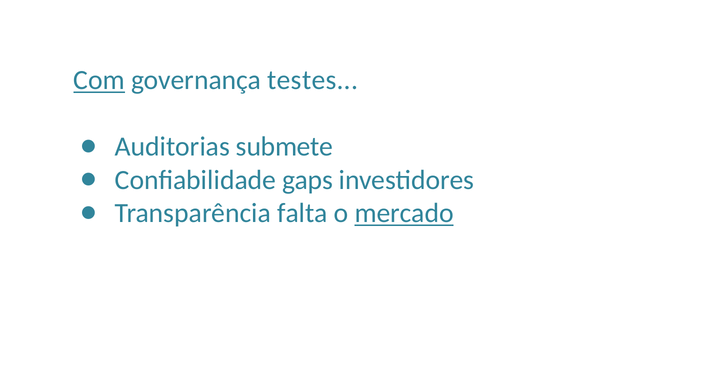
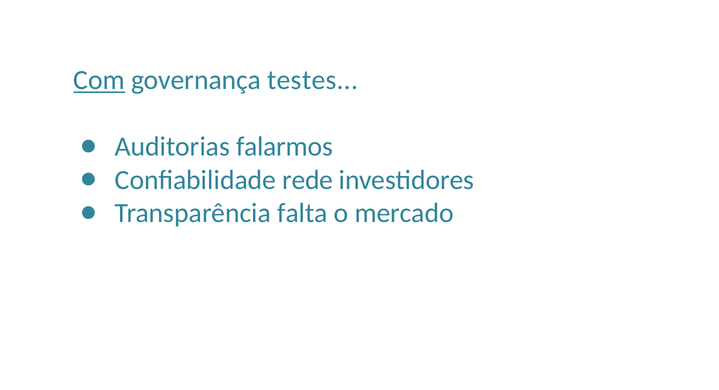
submete: submete -> falarmos
gaps: gaps -> rede
mercado underline: present -> none
